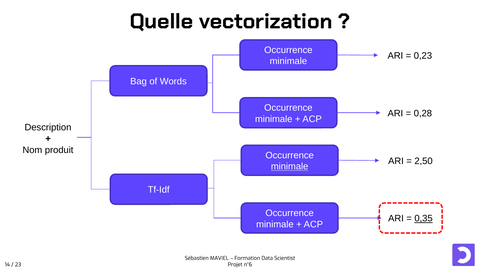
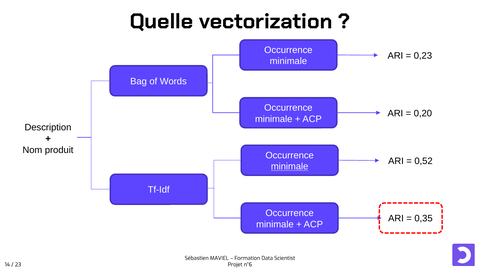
0,28: 0,28 -> 0,20
2,50: 2,50 -> 0,52
0,35 underline: present -> none
